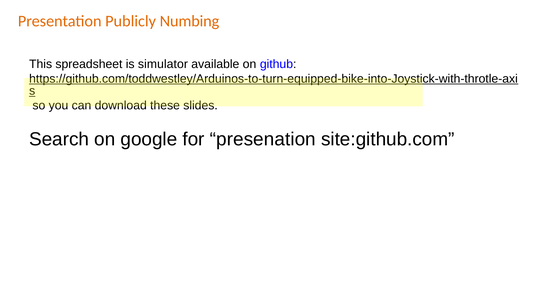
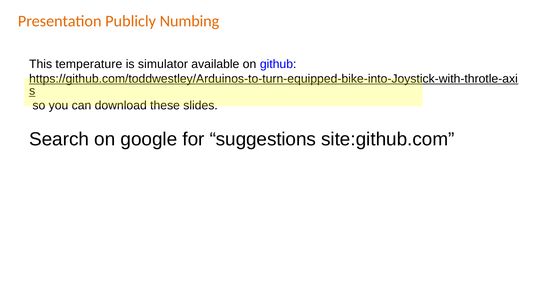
spreadsheet: spreadsheet -> temperature
presenation: presenation -> suggestions
